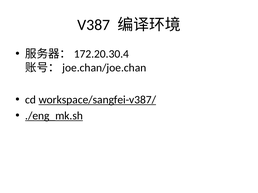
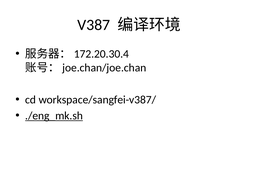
workspace/sangfei-v387/ underline: present -> none
